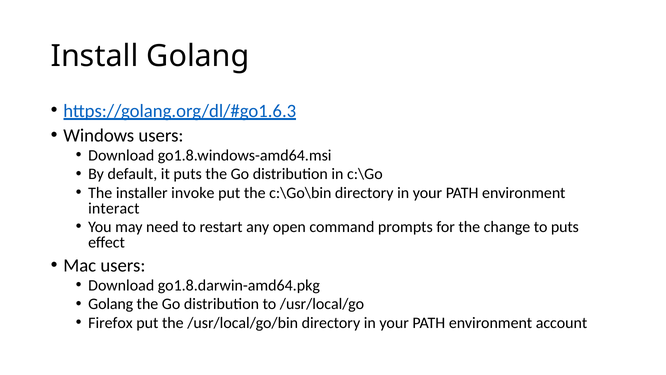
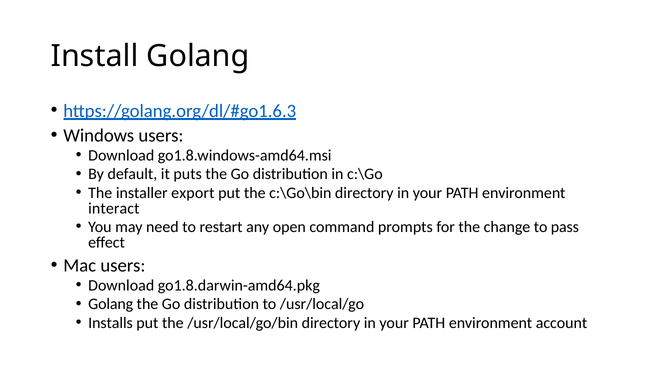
invoke: invoke -> export
to puts: puts -> pass
Firefox: Firefox -> Installs
